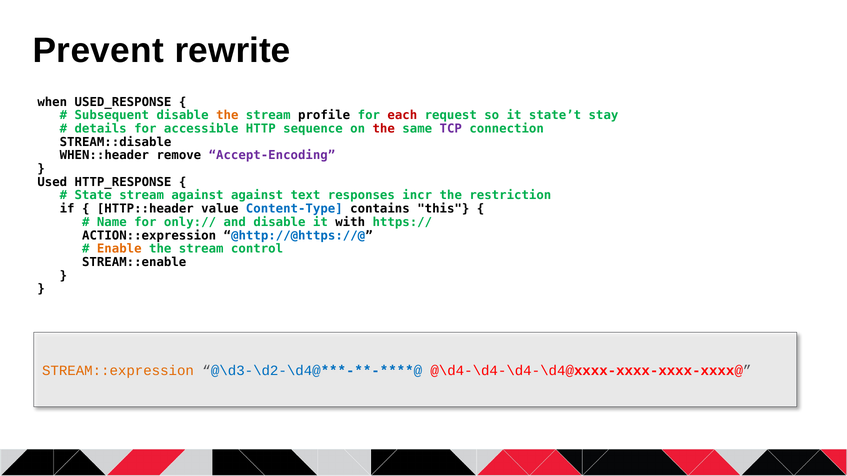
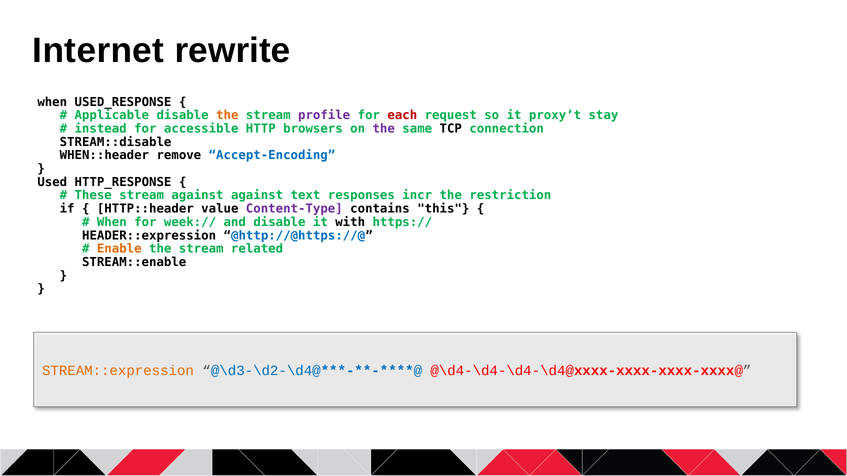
Prevent: Prevent -> Internet
Subsequent: Subsequent -> Applicable
profile colour: black -> purple
state’t: state’t -> proxy’t
details: details -> instead
sequence: sequence -> browsers
the at (384, 129) colour: red -> purple
TCP colour: purple -> black
Accept-Encoding colour: purple -> blue
State: State -> These
Content-Type colour: blue -> purple
Name at (112, 222): Name -> When
only://: only:// -> week://
ACTION::expression: ACTION::expression -> HEADER::expression
control: control -> related
